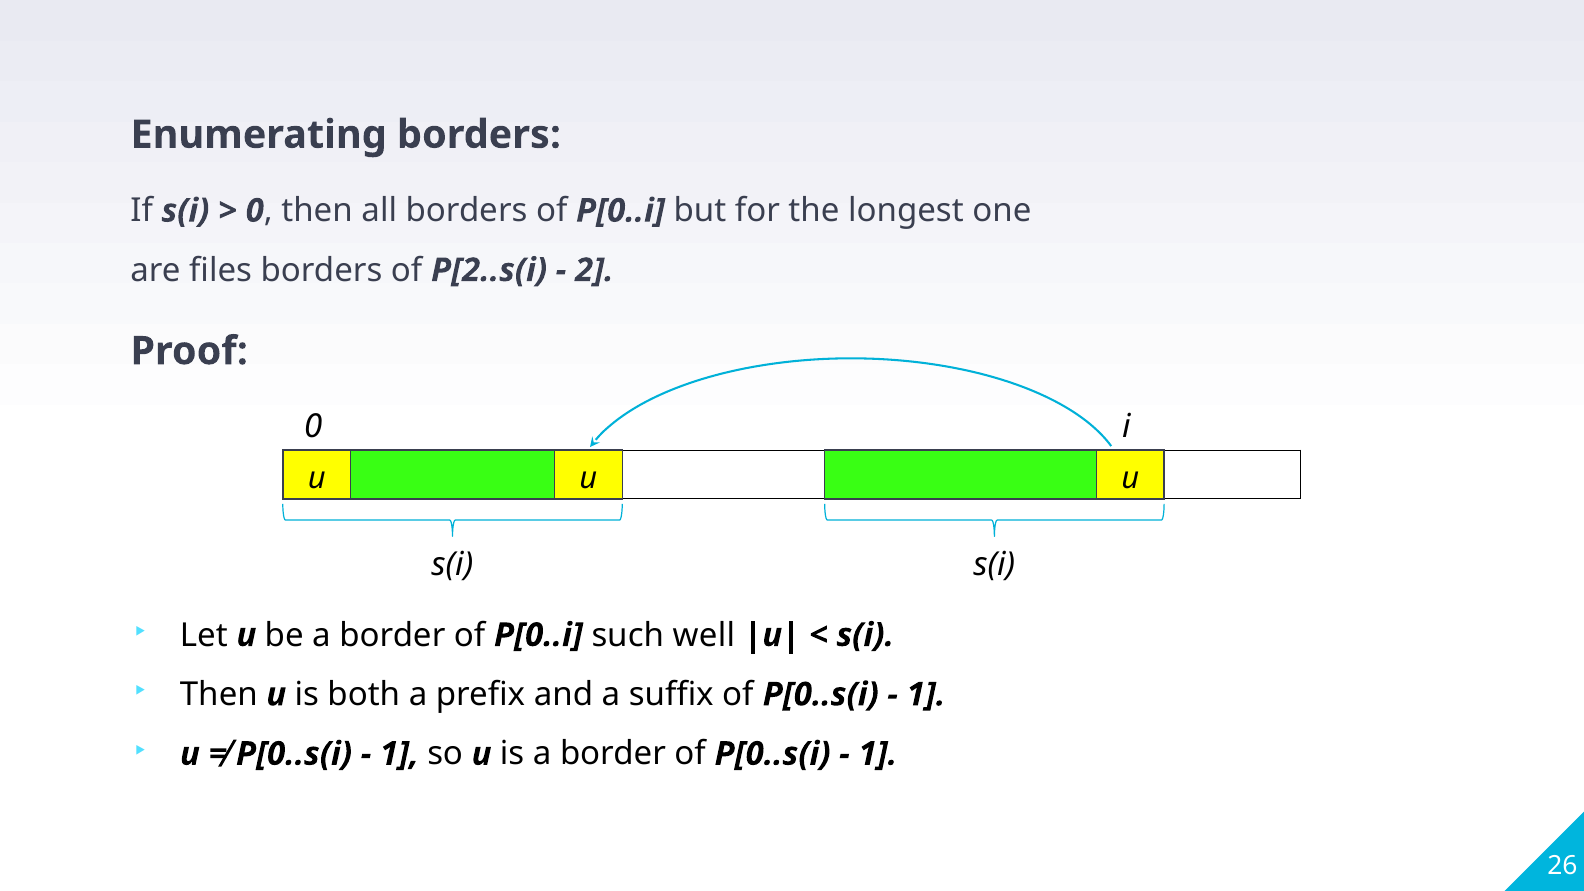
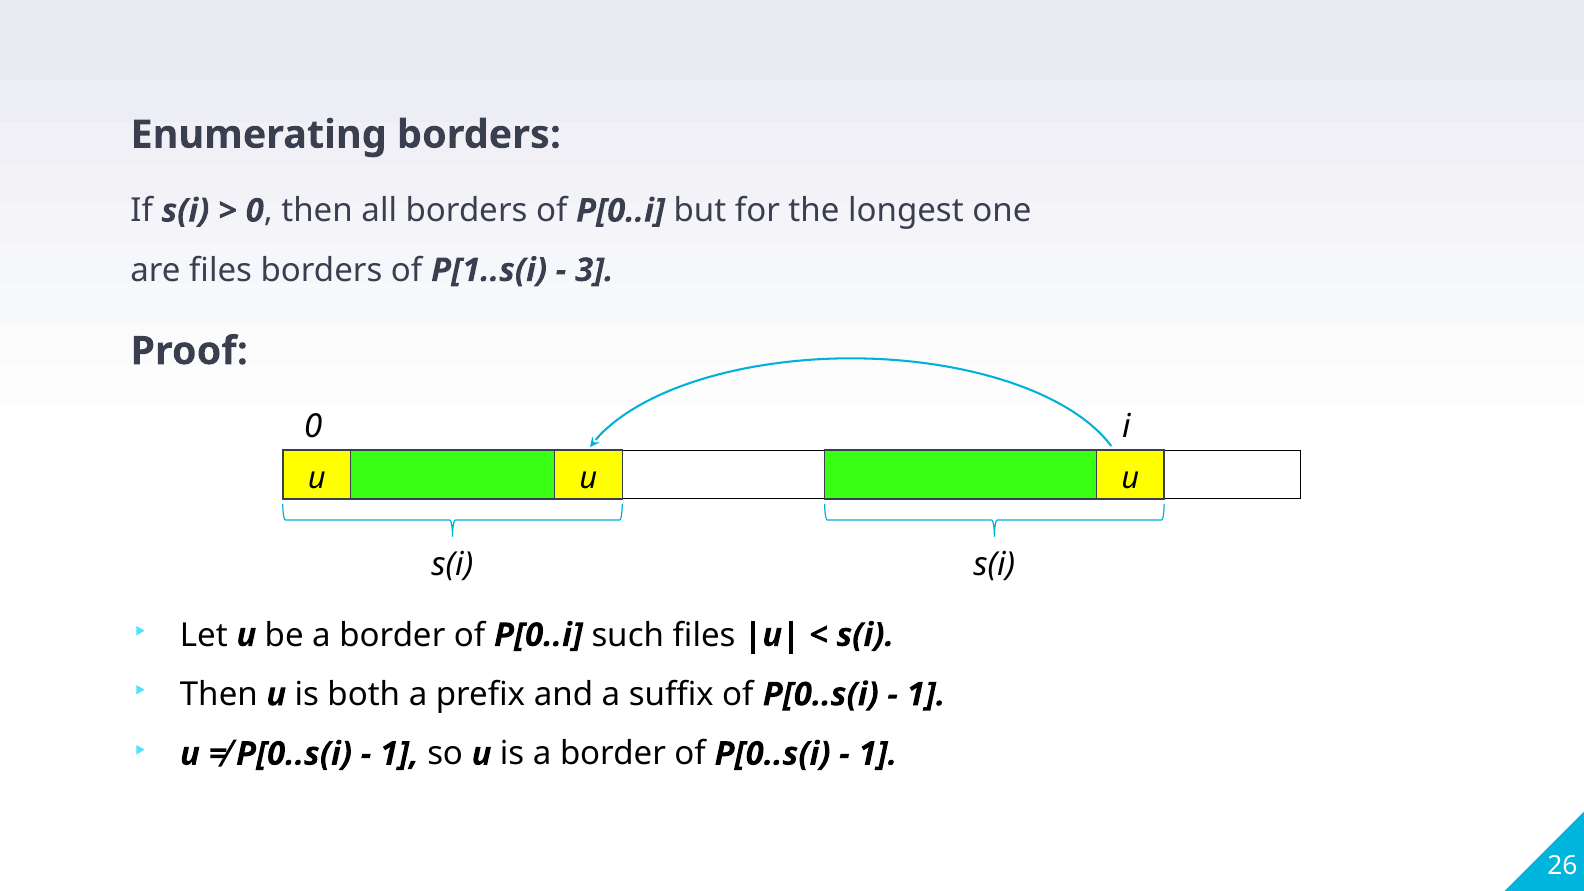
P[2..s(i: P[2..s(i -> P[1..s(i
2: 2 -> 3
such well: well -> files
